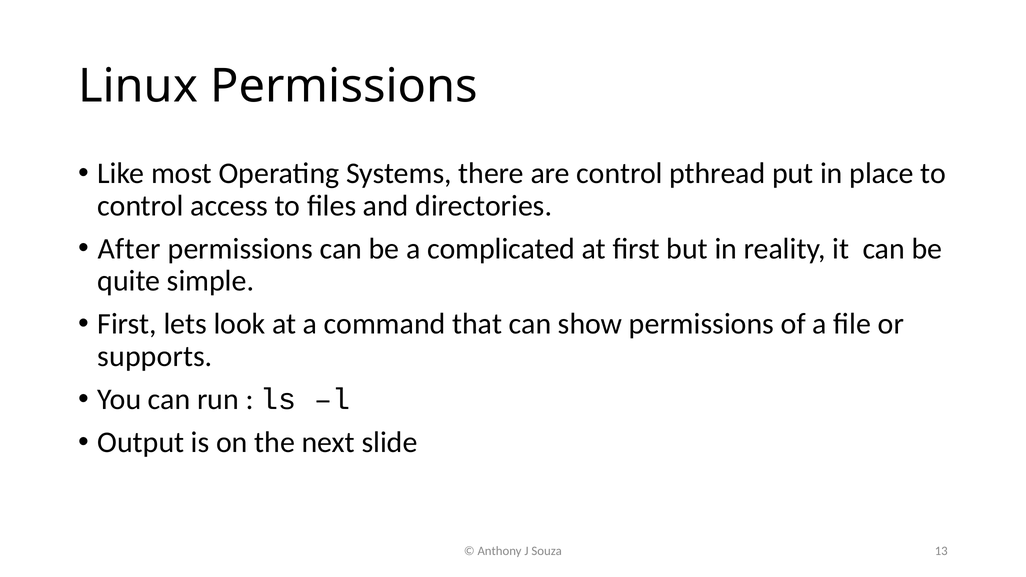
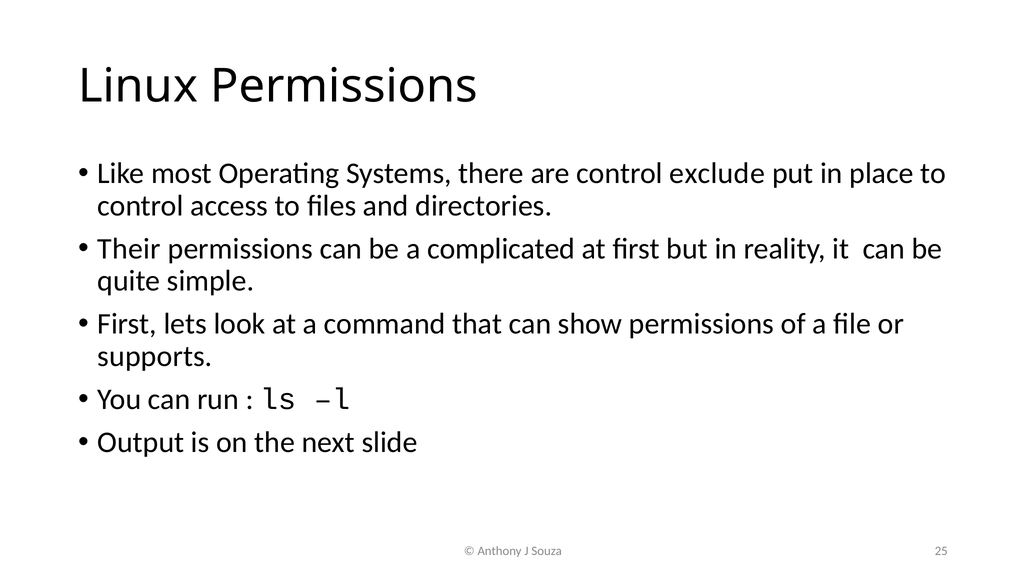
pthread: pthread -> exclude
After: After -> Their
13: 13 -> 25
